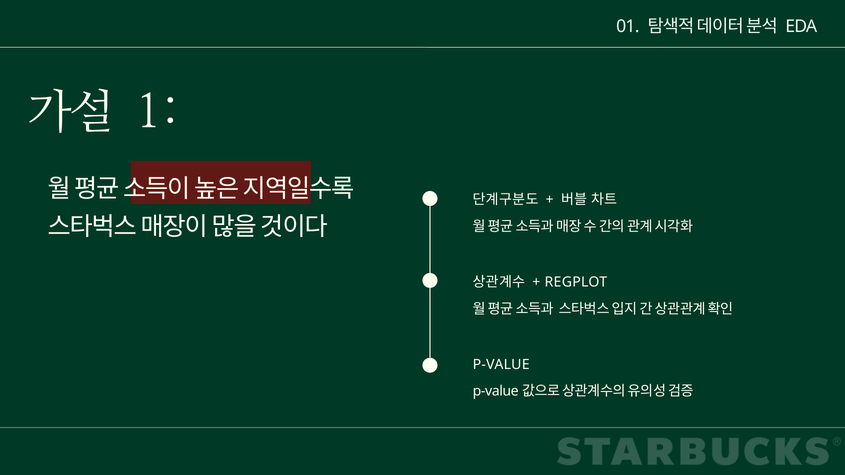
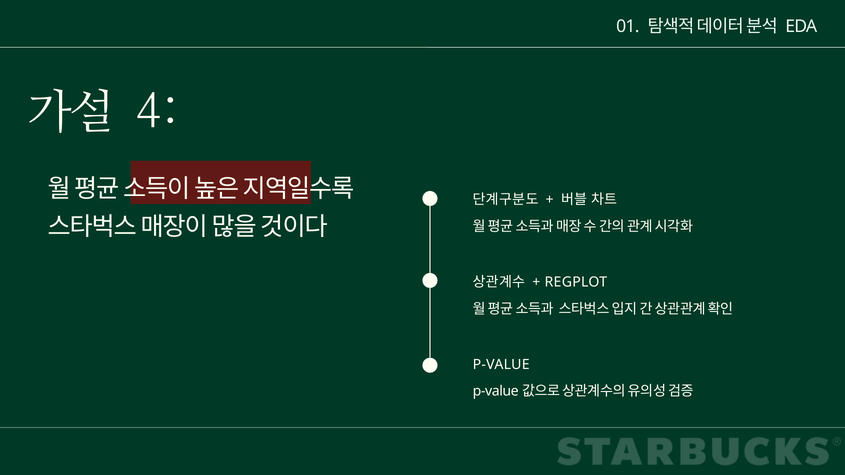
1: 1 -> 4
